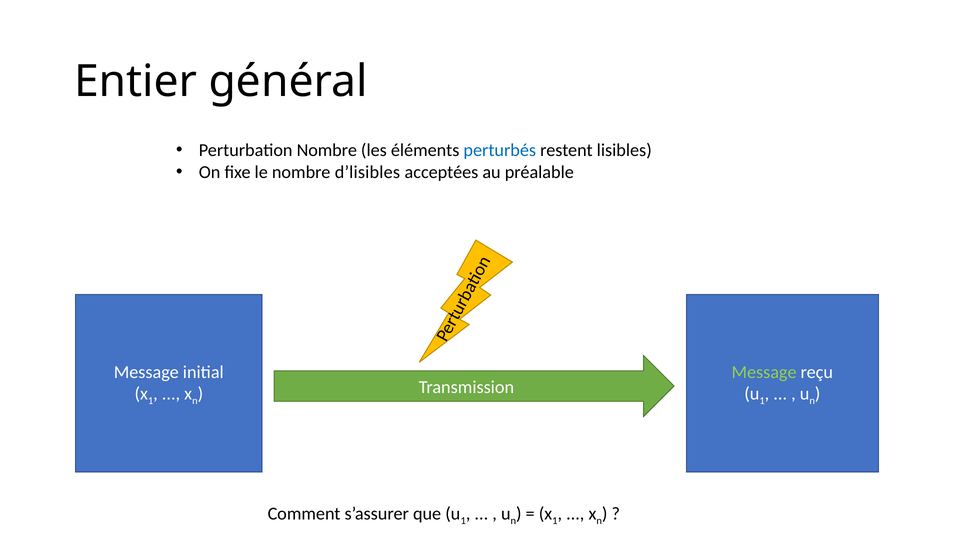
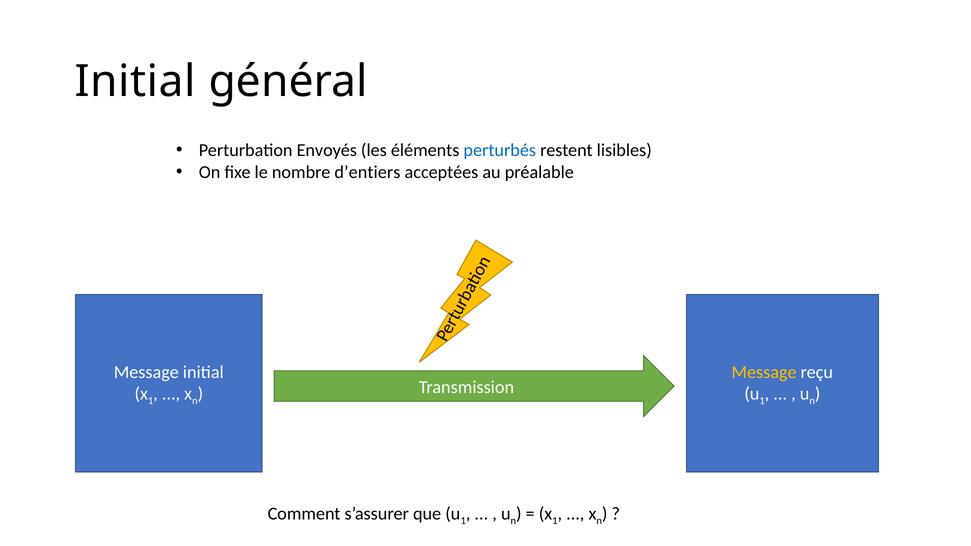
Entier at (136, 82): Entier -> Initial
Perturbation Nombre: Nombre -> Envoyés
d’lisibles: d’lisibles -> d’entiers
Message at (764, 372) colour: light green -> yellow
